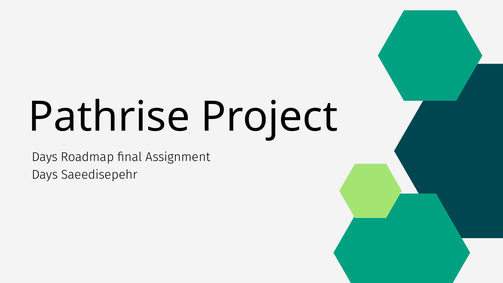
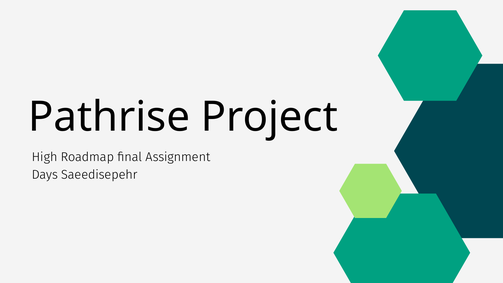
Days at (45, 157): Days -> High
